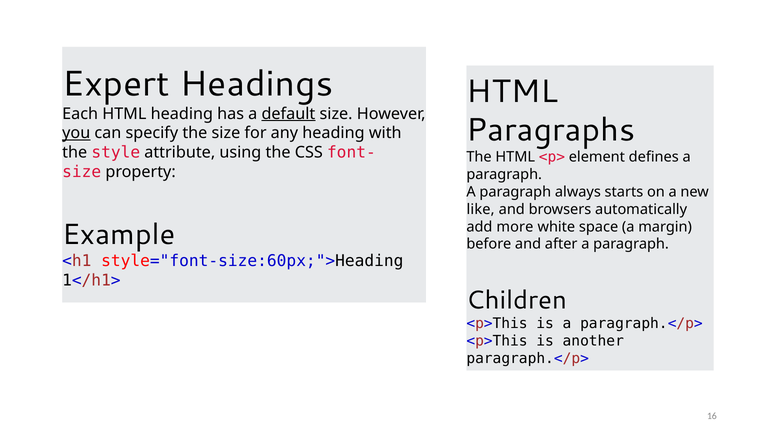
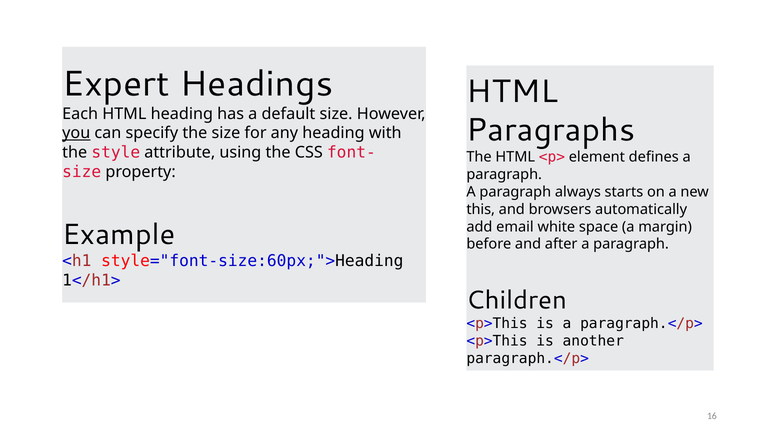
default underline: present -> none
like: like -> this
more: more -> email
